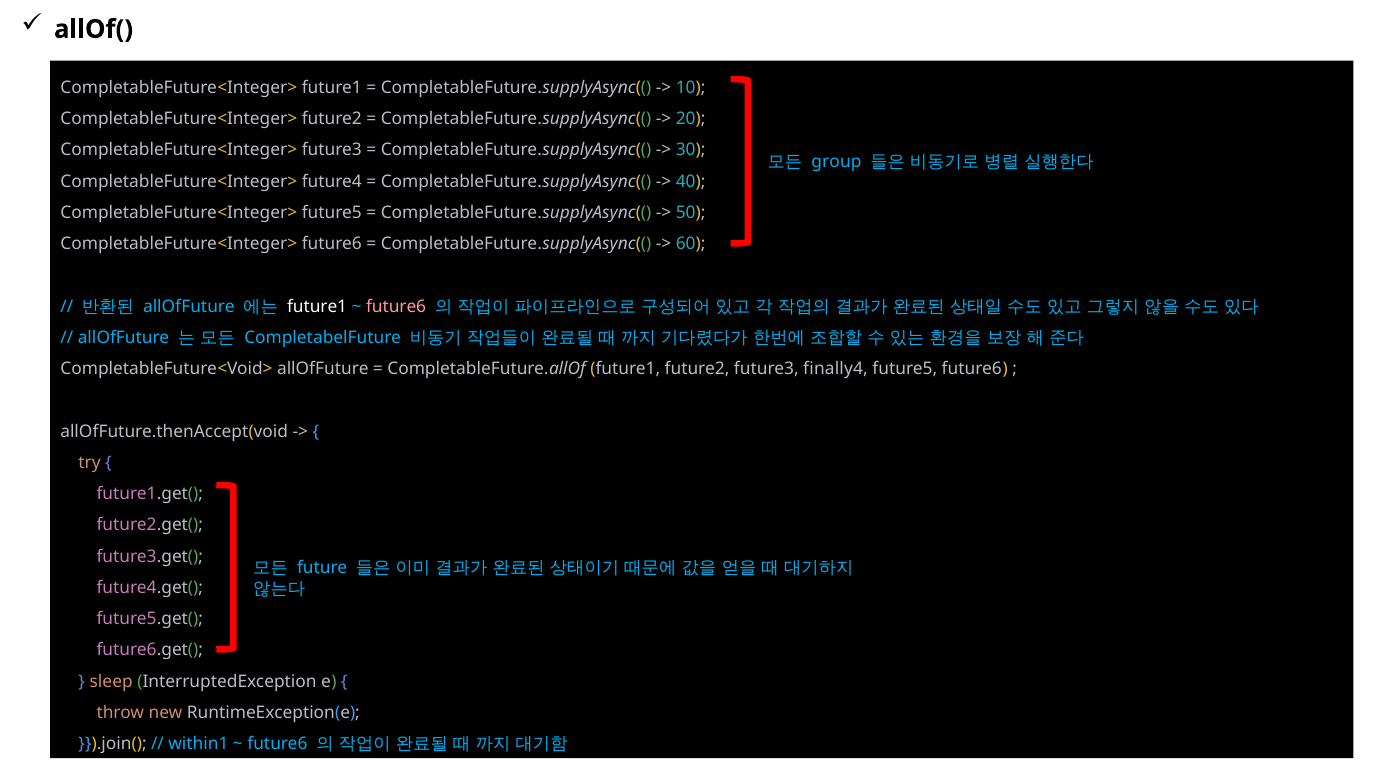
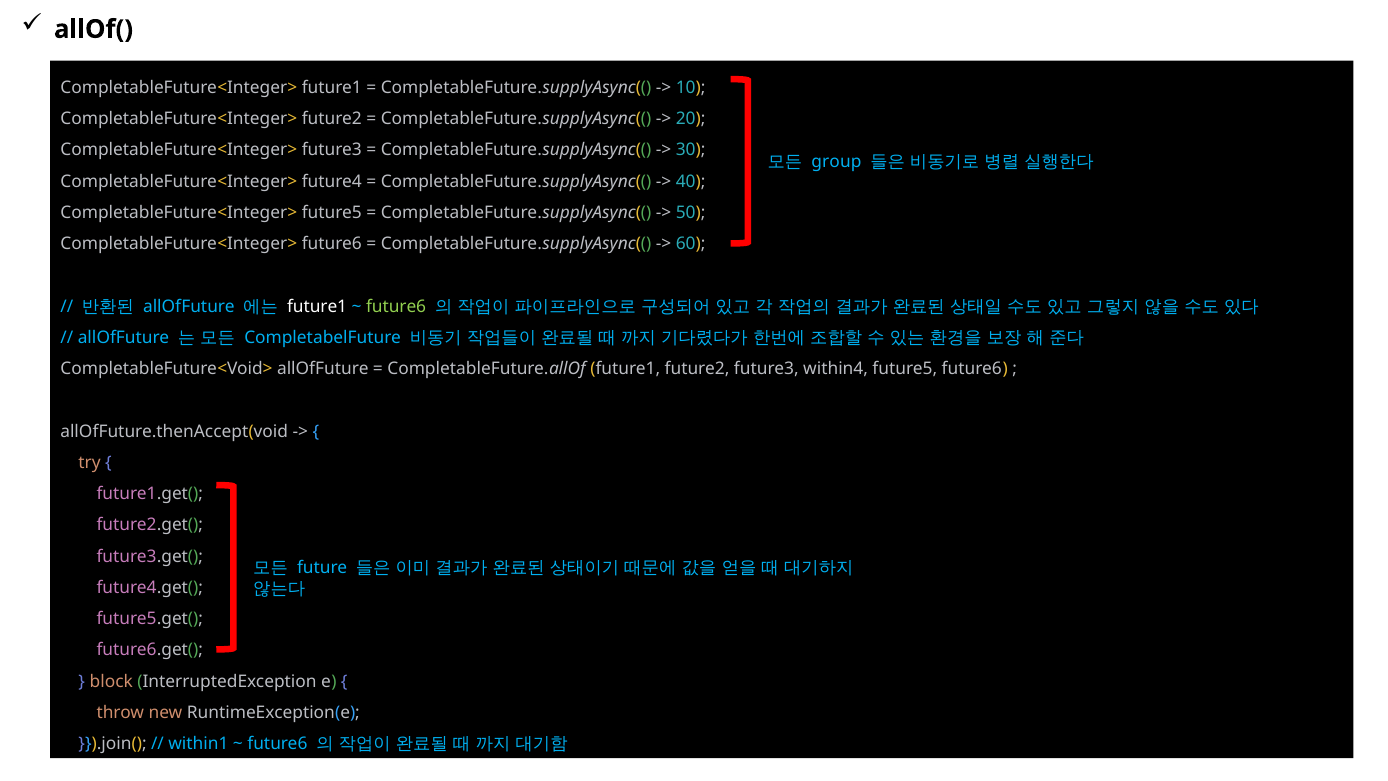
future6 at (396, 306) colour: pink -> light green
finally4: finally4 -> within4
sleep: sleep -> block
